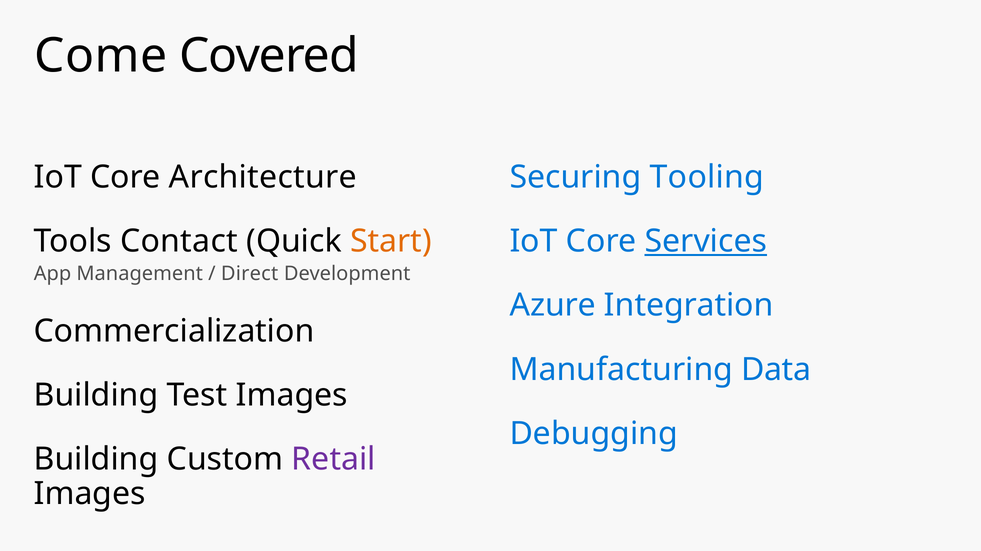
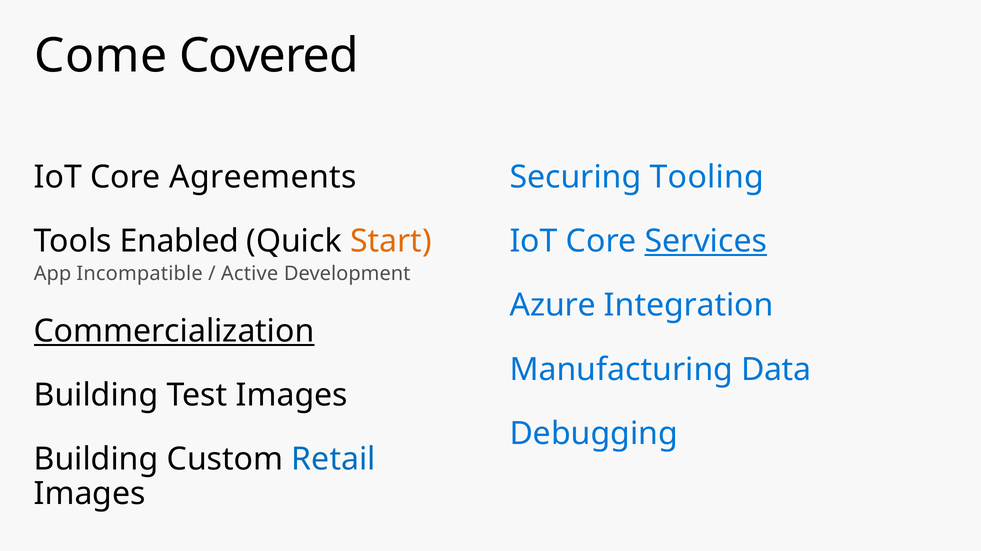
Architecture: Architecture -> Agreements
Contact: Contact -> Enabled
Management: Management -> Incompatible
Direct: Direct -> Active
Commercialization underline: none -> present
Retail colour: purple -> blue
